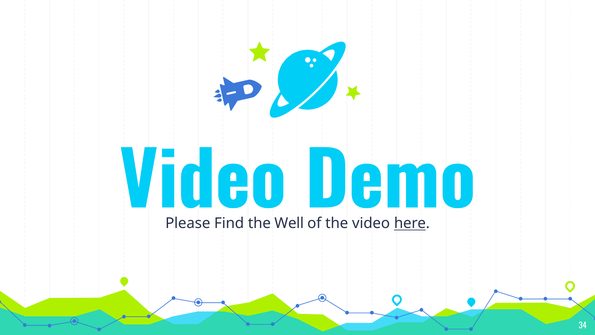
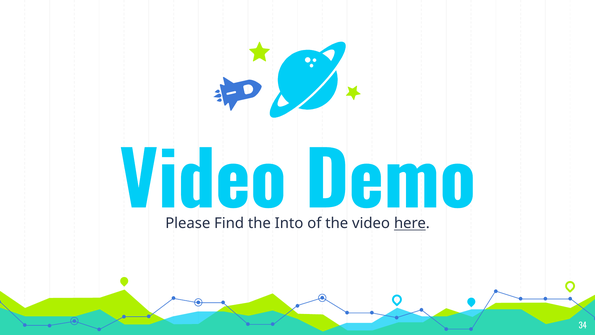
Well: Well -> Into
